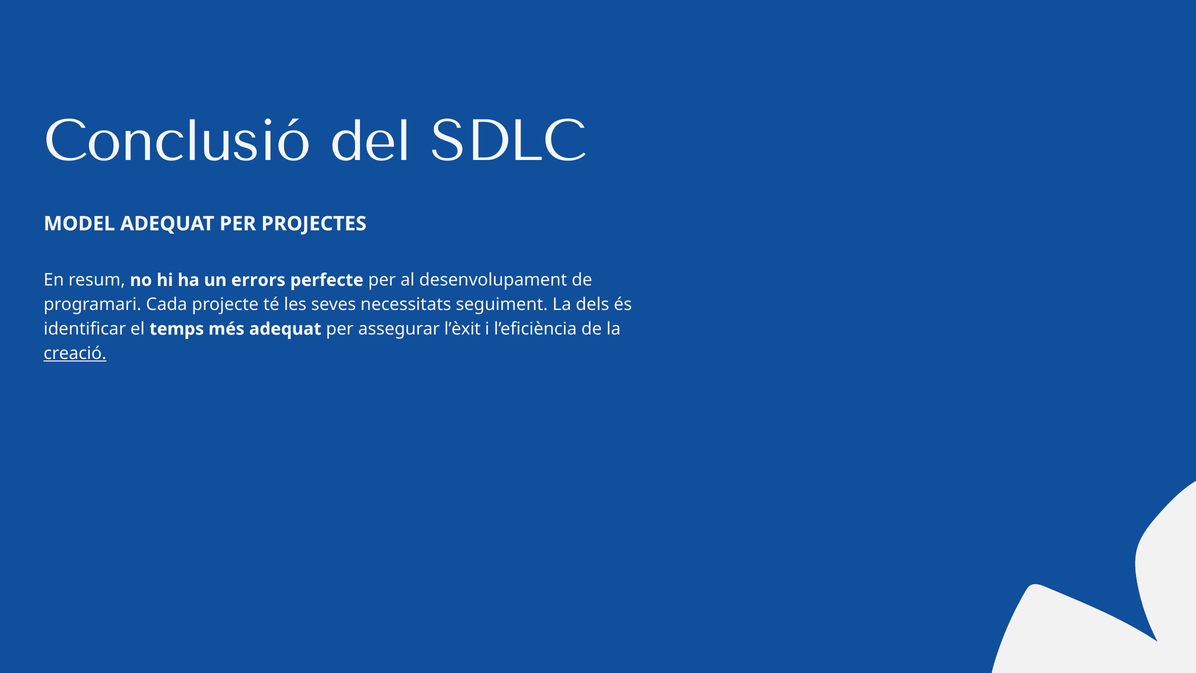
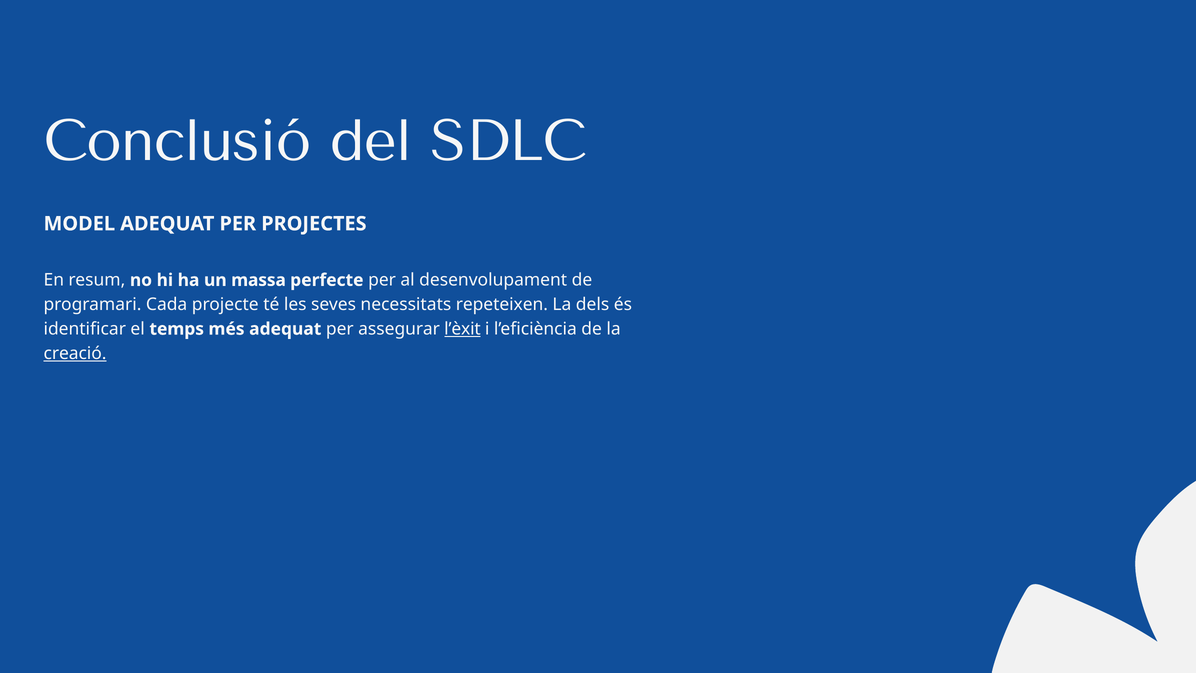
errors: errors -> massa
seguiment: seguiment -> repeteixen
l’èxit underline: none -> present
